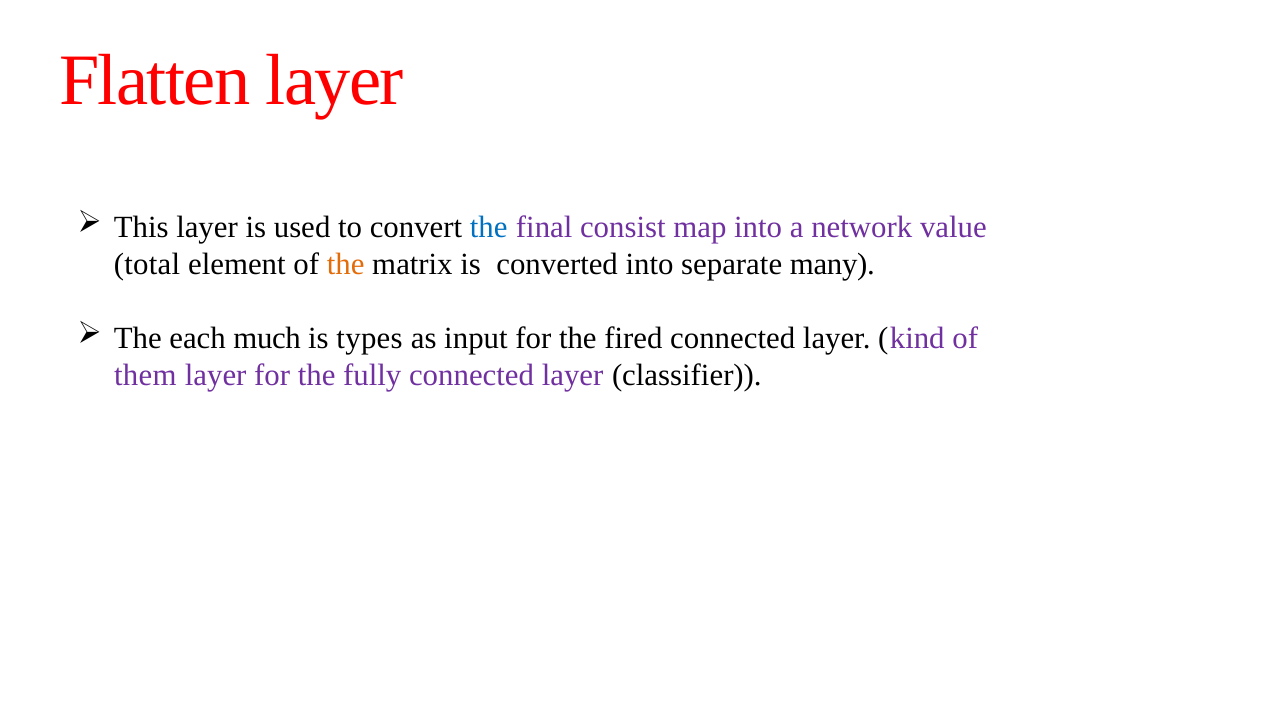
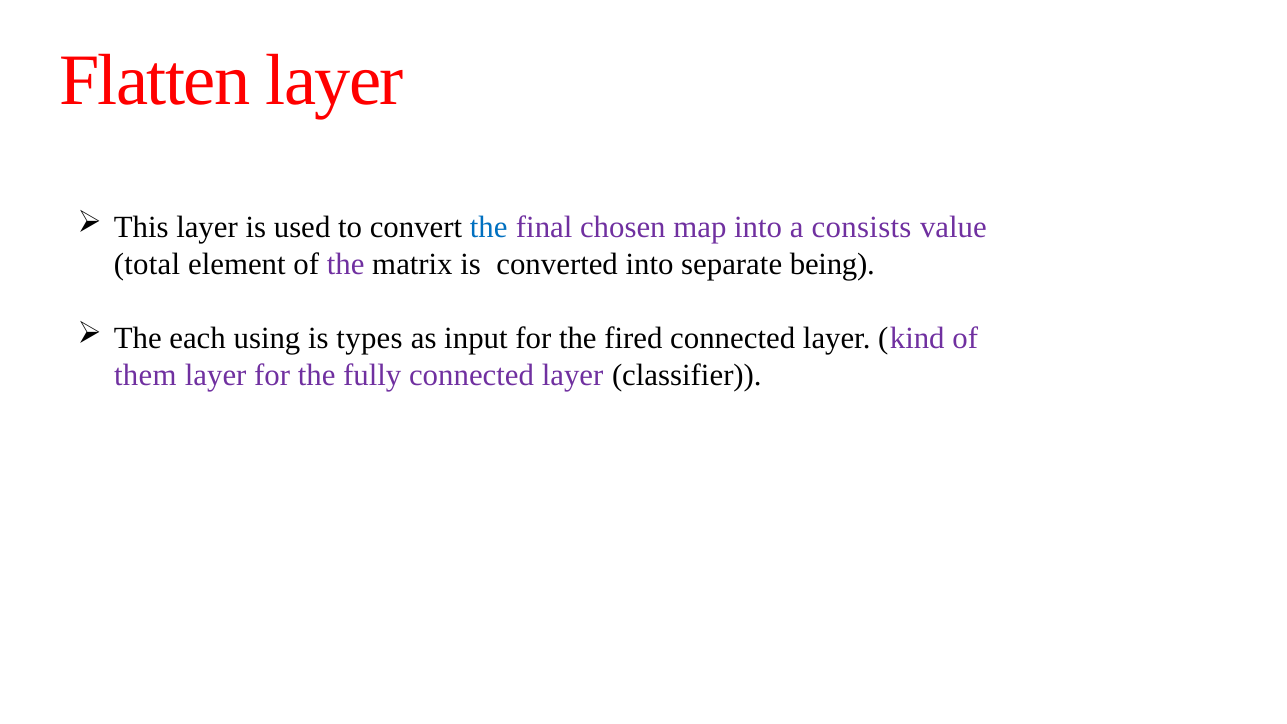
consist: consist -> chosen
network: network -> consists
the at (346, 264) colour: orange -> purple
many: many -> being
much: much -> using
